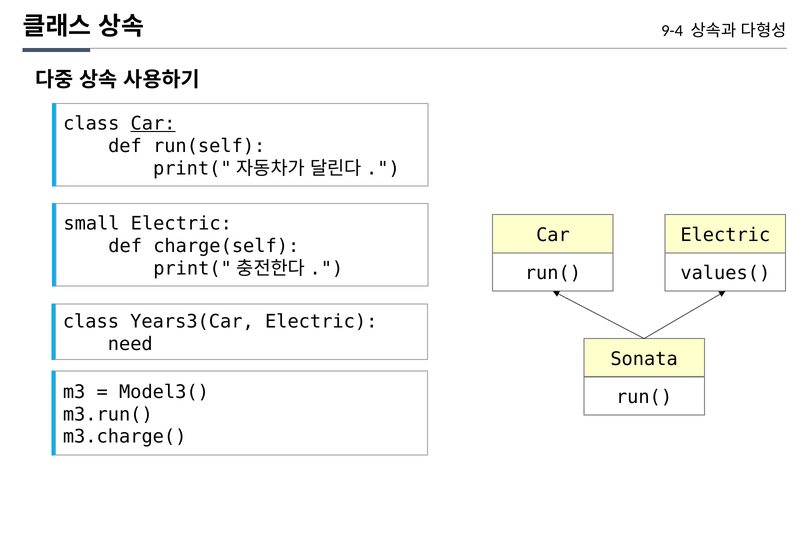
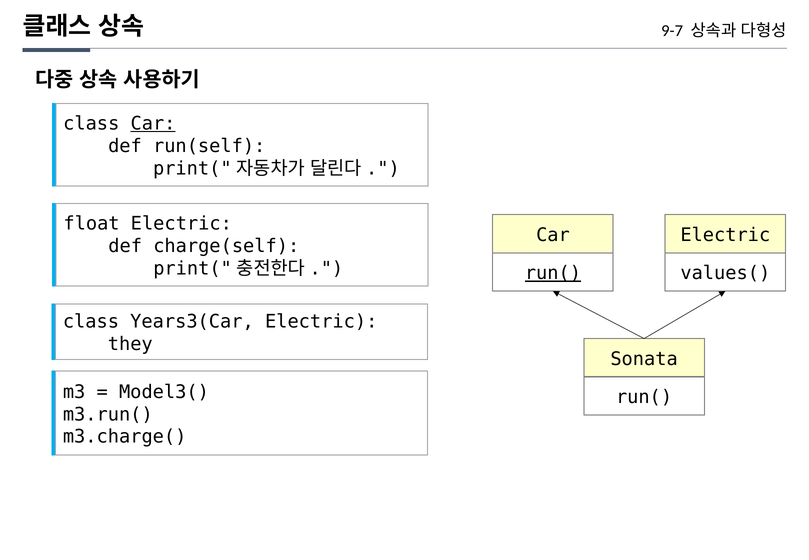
9-4: 9-4 -> 9-7
small: small -> float
run( at (553, 273) underline: none -> present
need: need -> they
